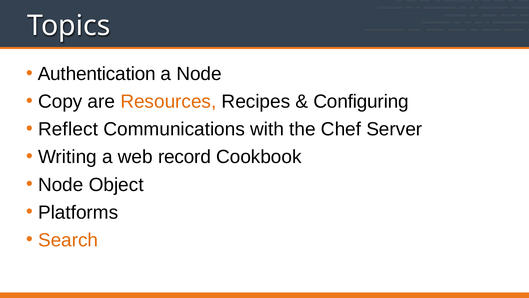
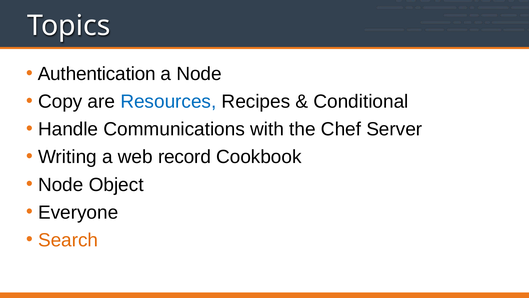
Resources colour: orange -> blue
Configuring: Configuring -> Conditional
Reflect: Reflect -> Handle
Platforms: Platforms -> Everyone
